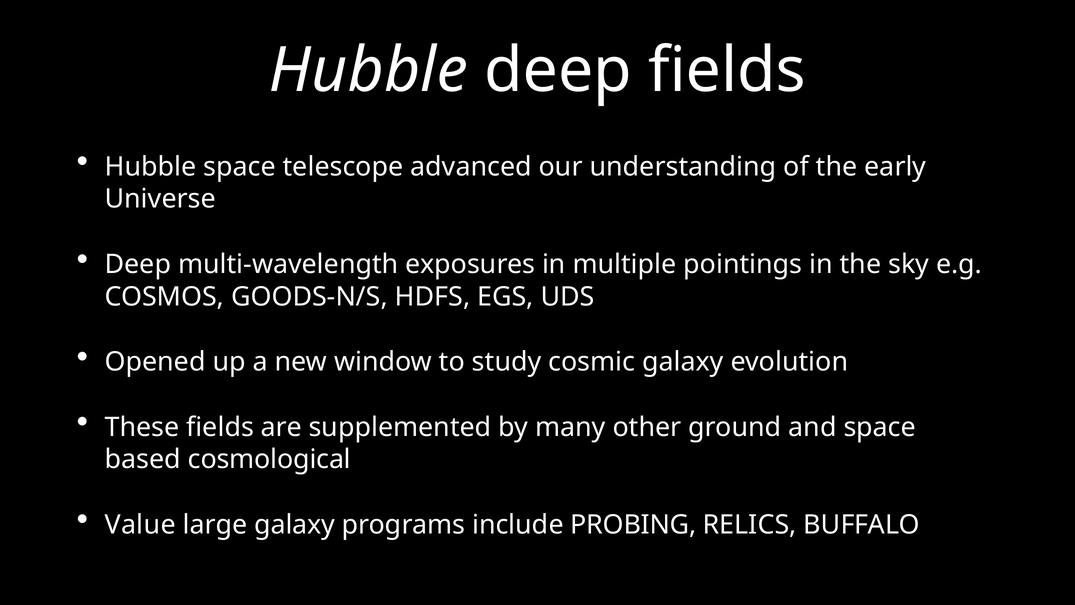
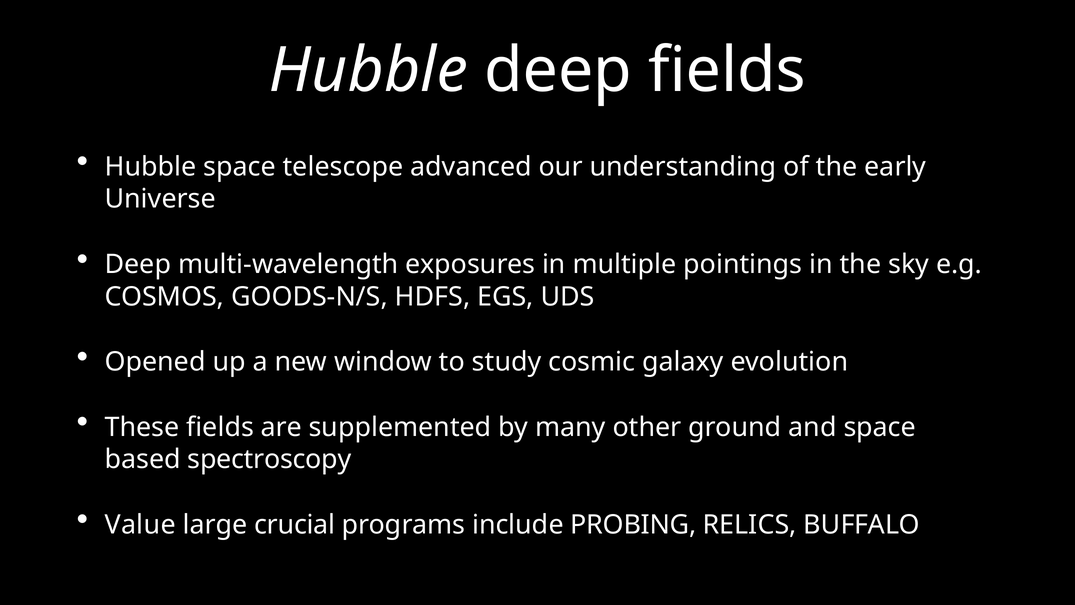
cosmological: cosmological -> spectroscopy
large galaxy: galaxy -> crucial
